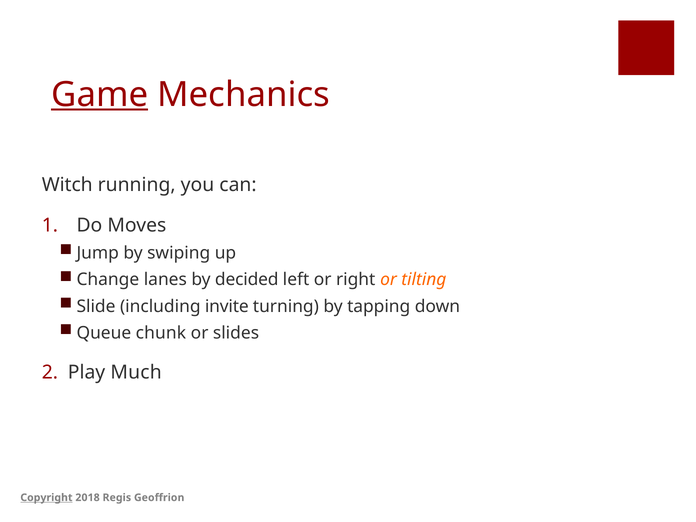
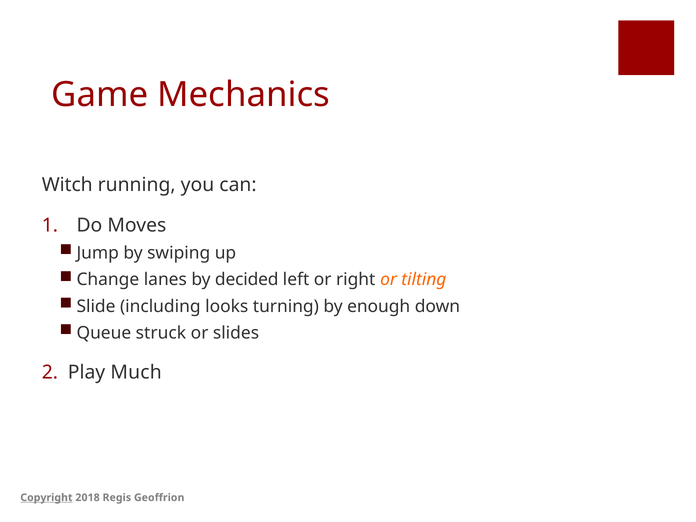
Game underline: present -> none
invite: invite -> looks
tapping: tapping -> enough
chunk: chunk -> struck
